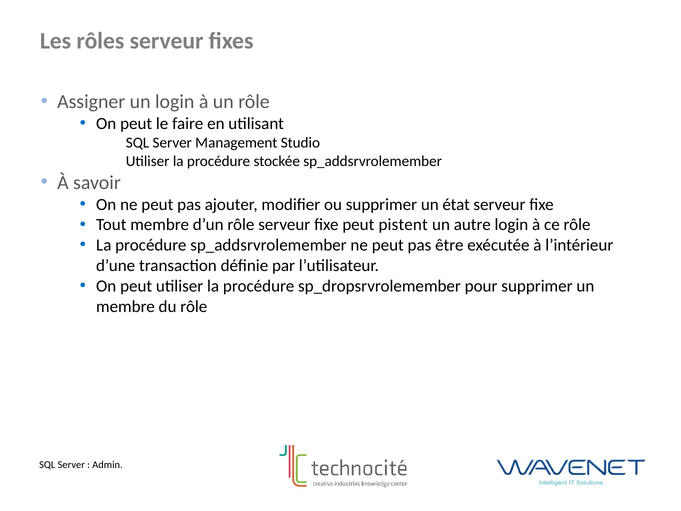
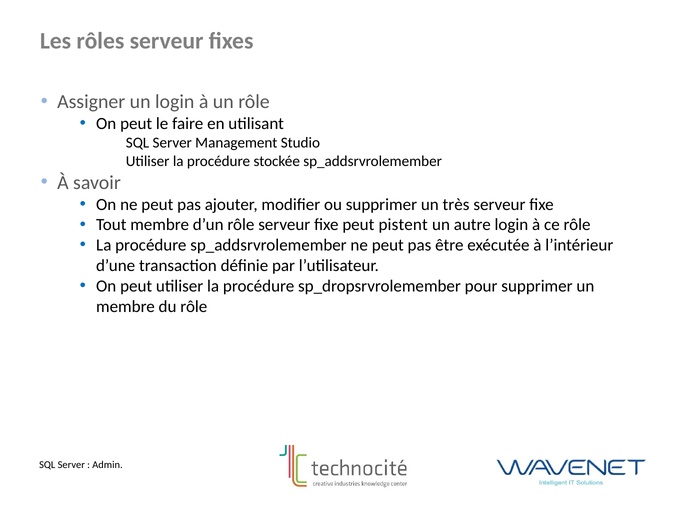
état: état -> très
